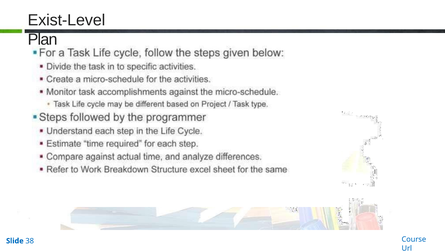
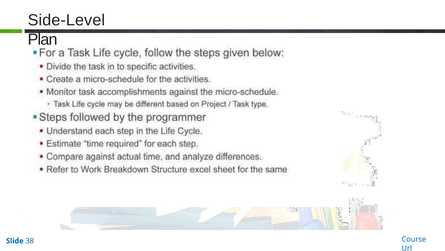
Exist-Level: Exist-Level -> Side-Level
